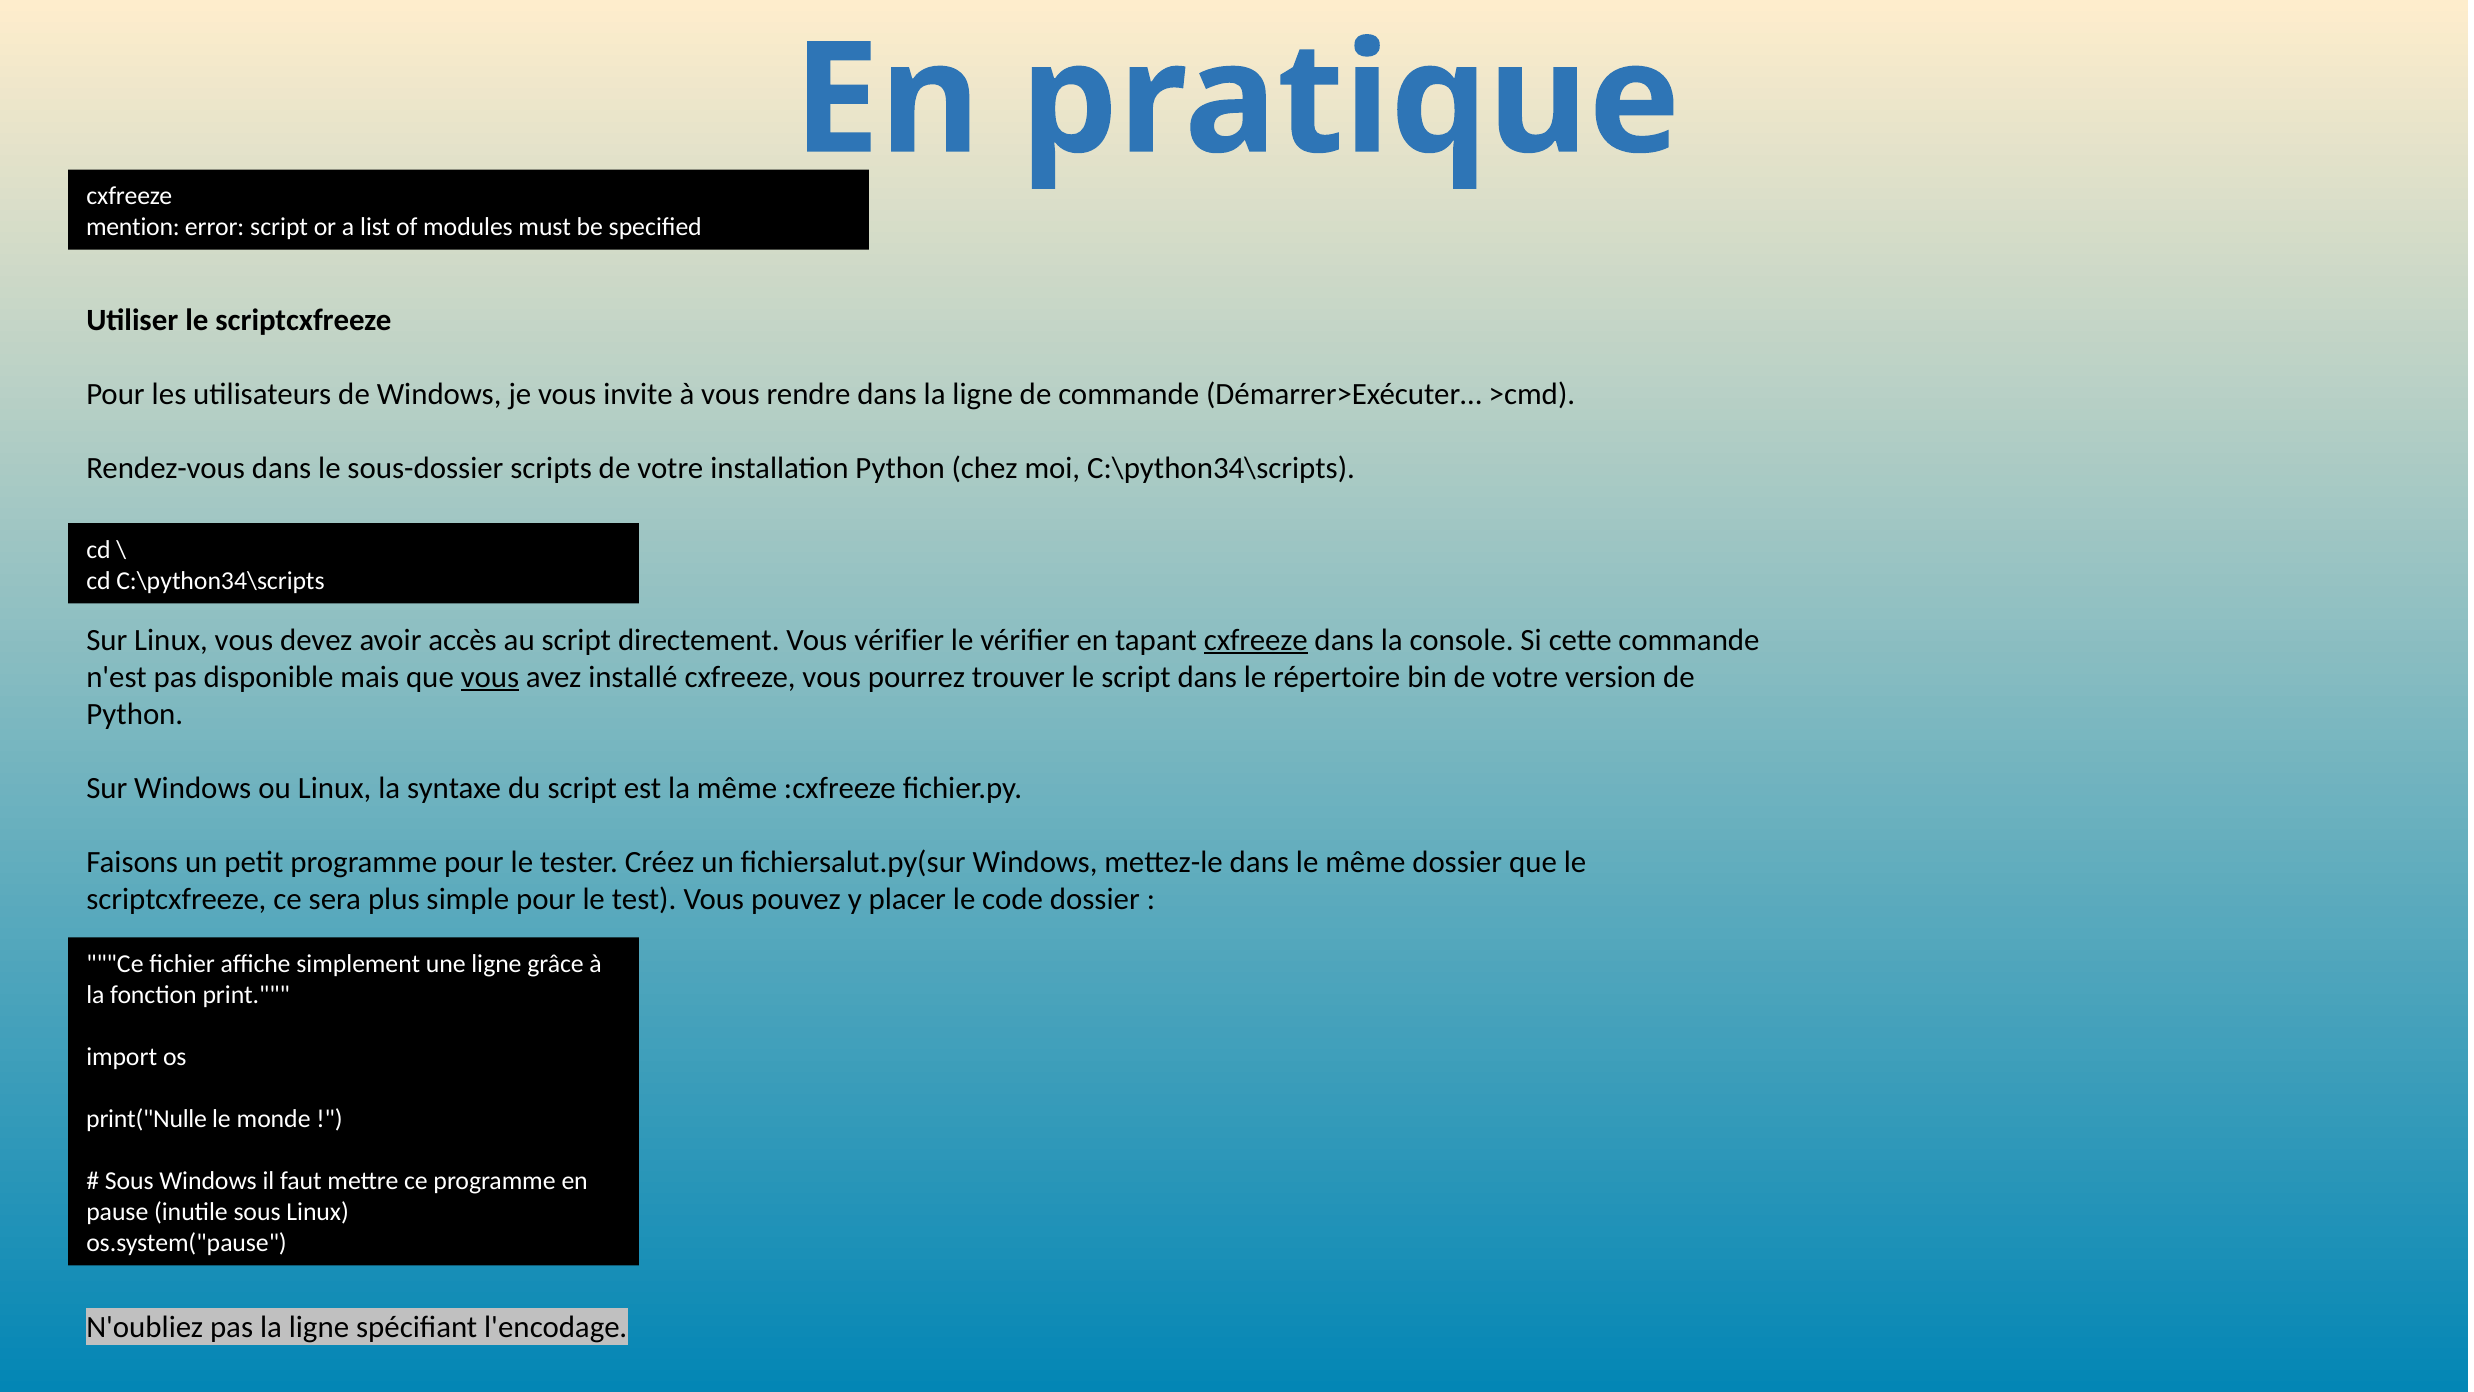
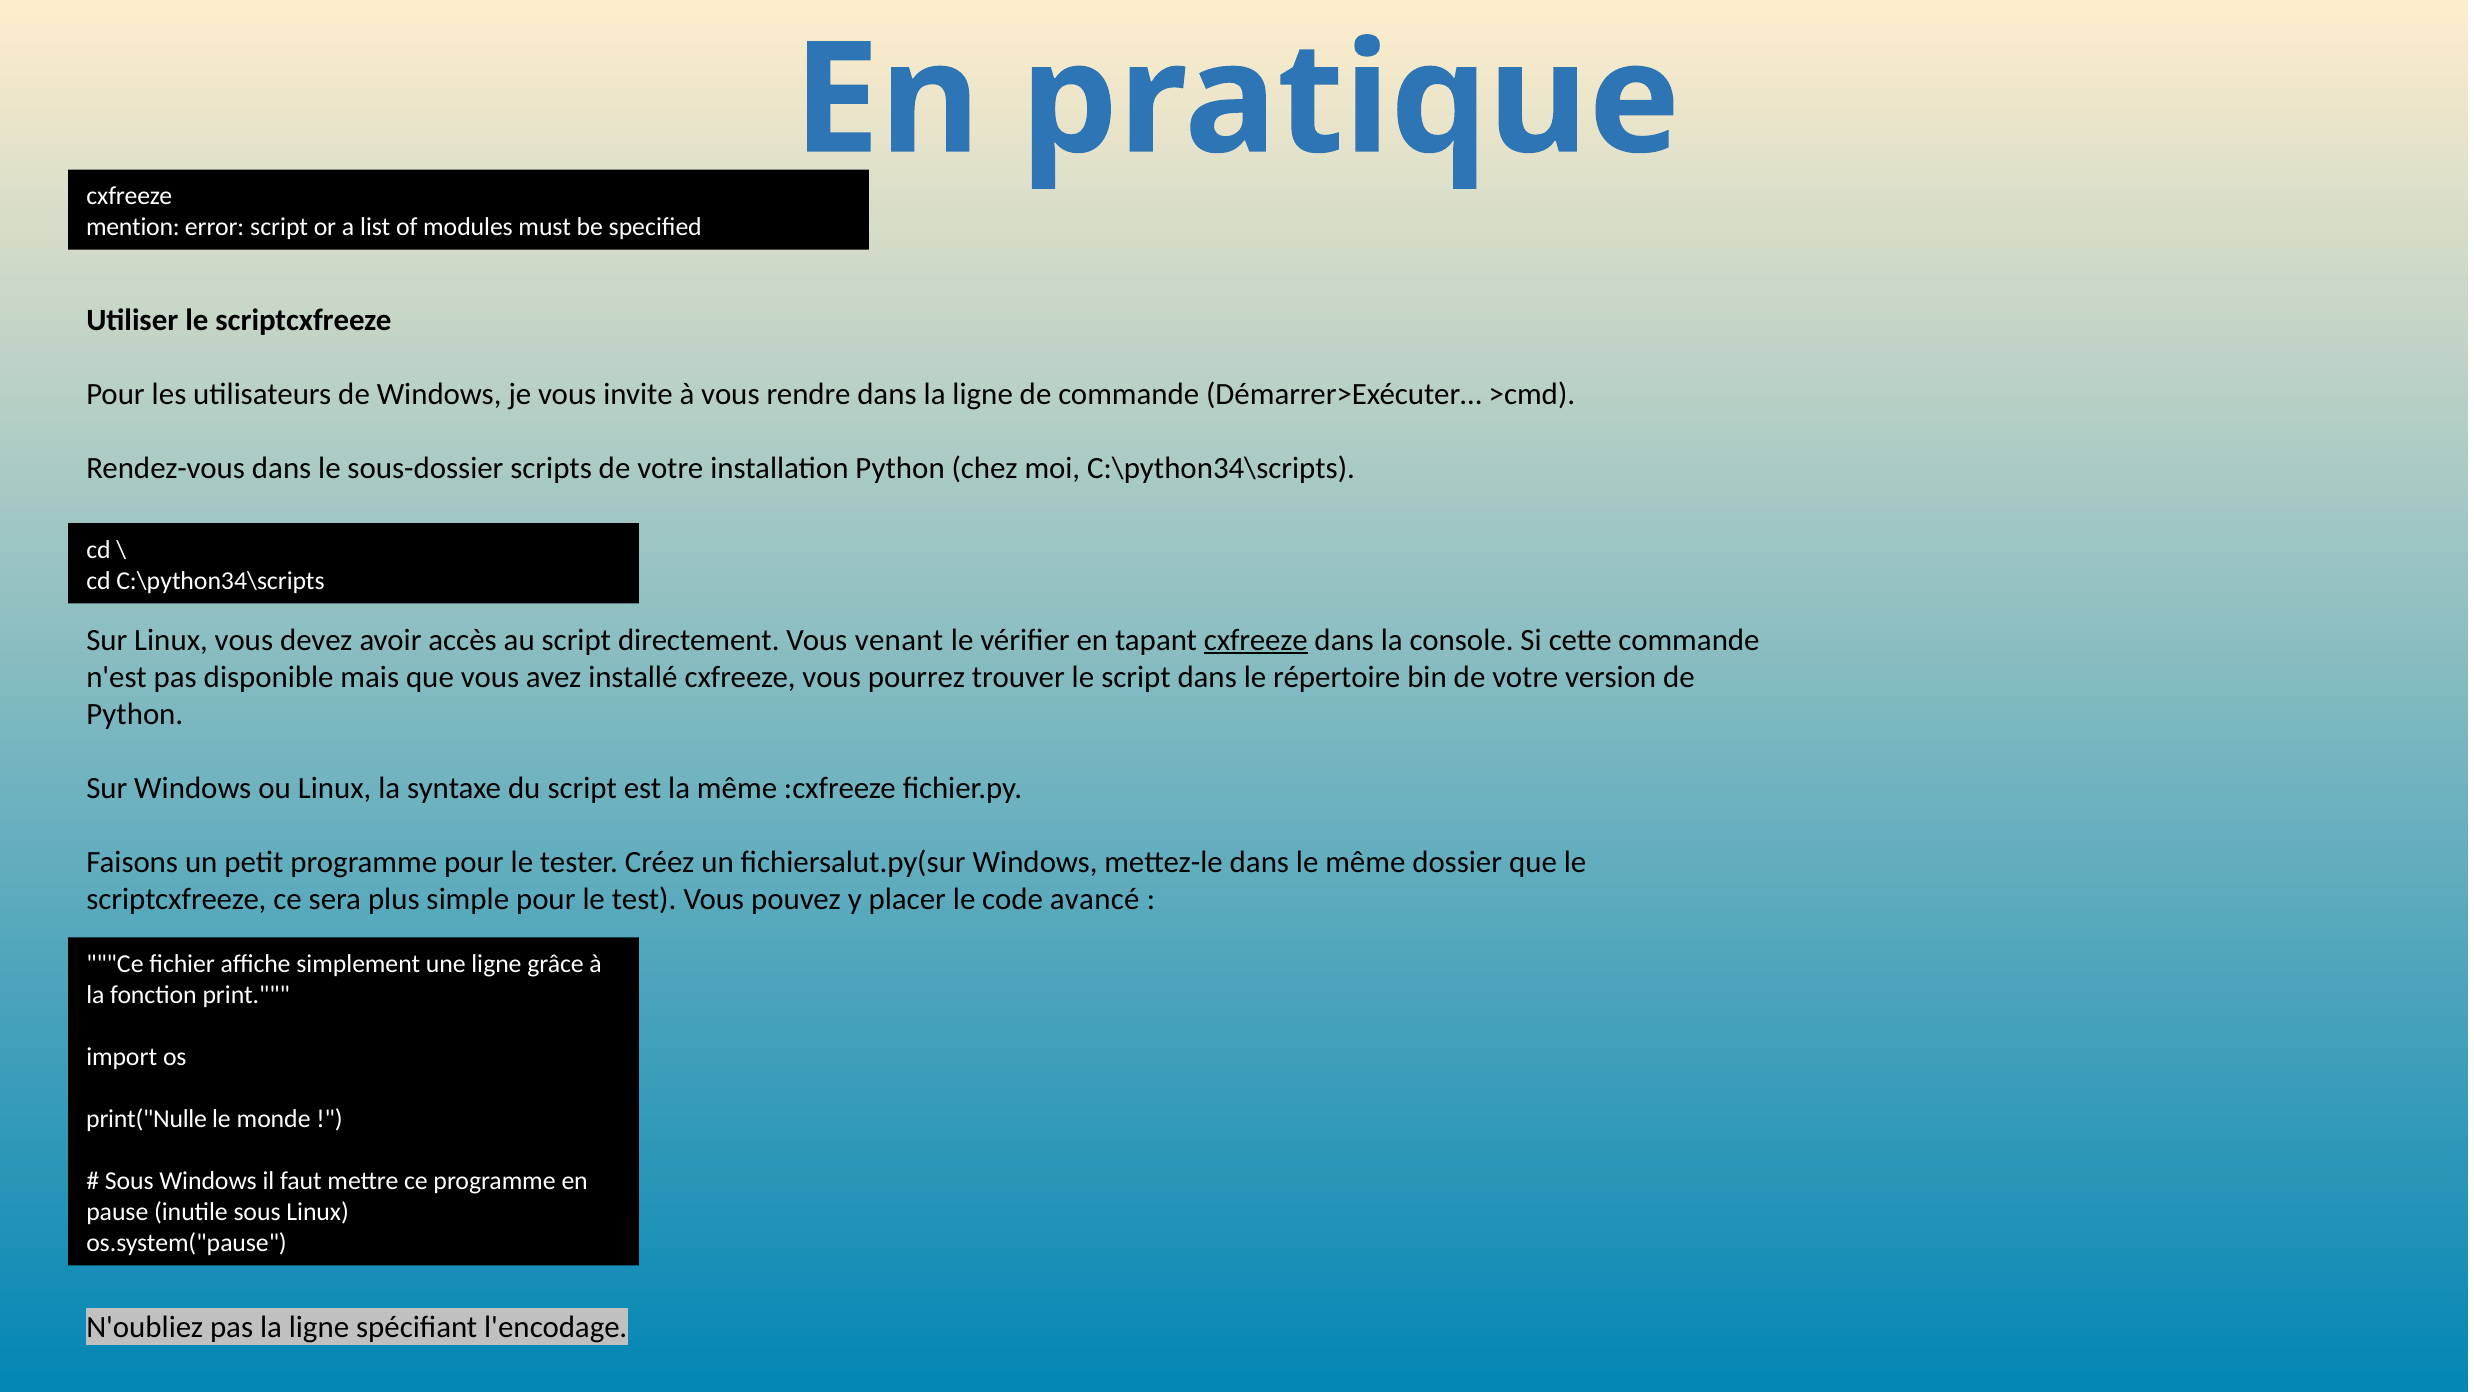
Vous vérifier: vérifier -> venant
vous at (490, 677) underline: present -> none
code dossier: dossier -> avancé
